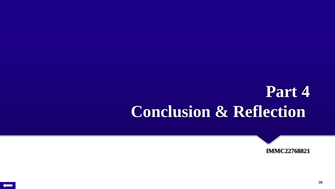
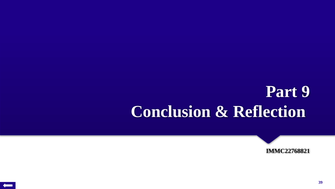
4: 4 -> 9
